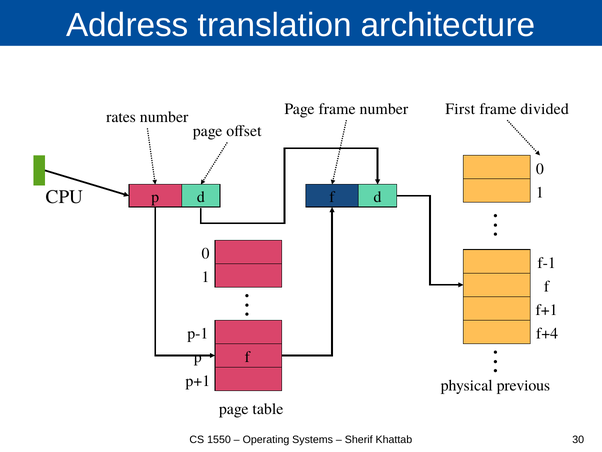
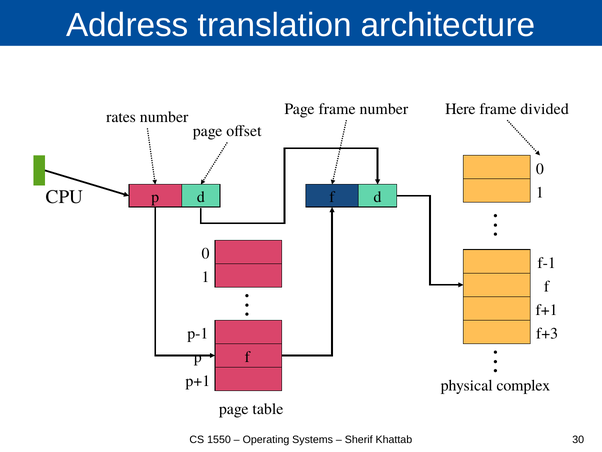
First: First -> Here
f+4: f+4 -> f+3
previous: previous -> complex
